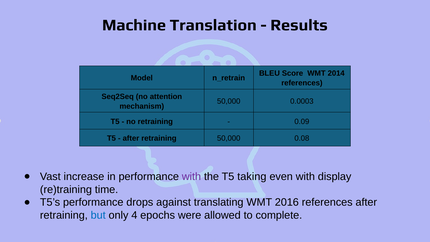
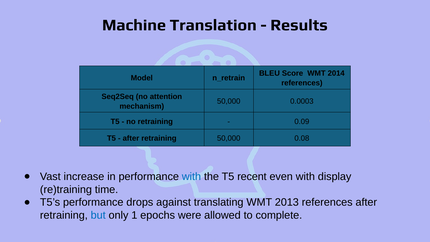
with at (191, 176) colour: purple -> blue
taking: taking -> recent
2016: 2016 -> 2013
4: 4 -> 1
